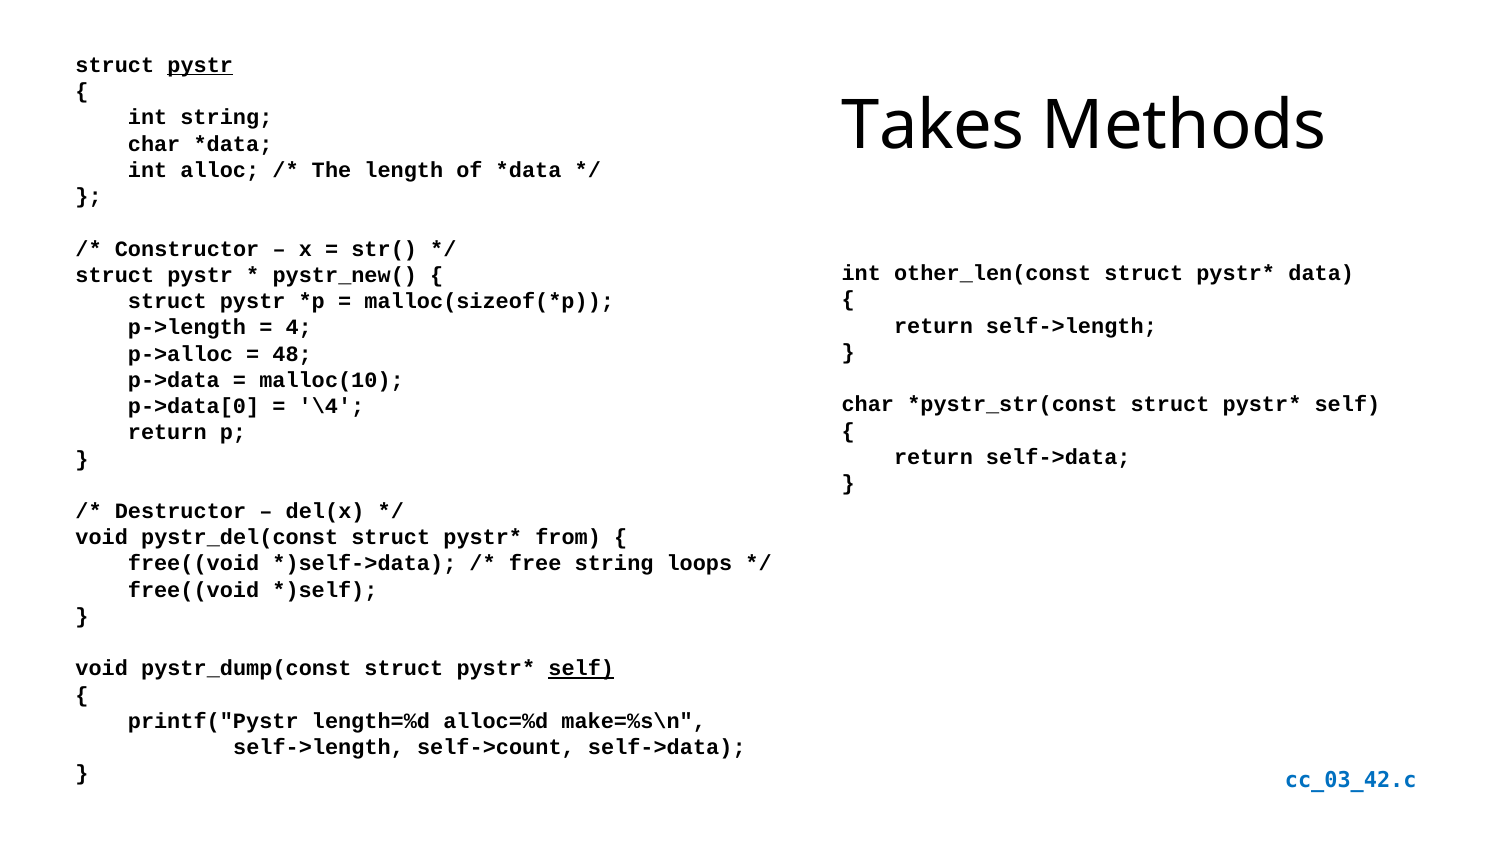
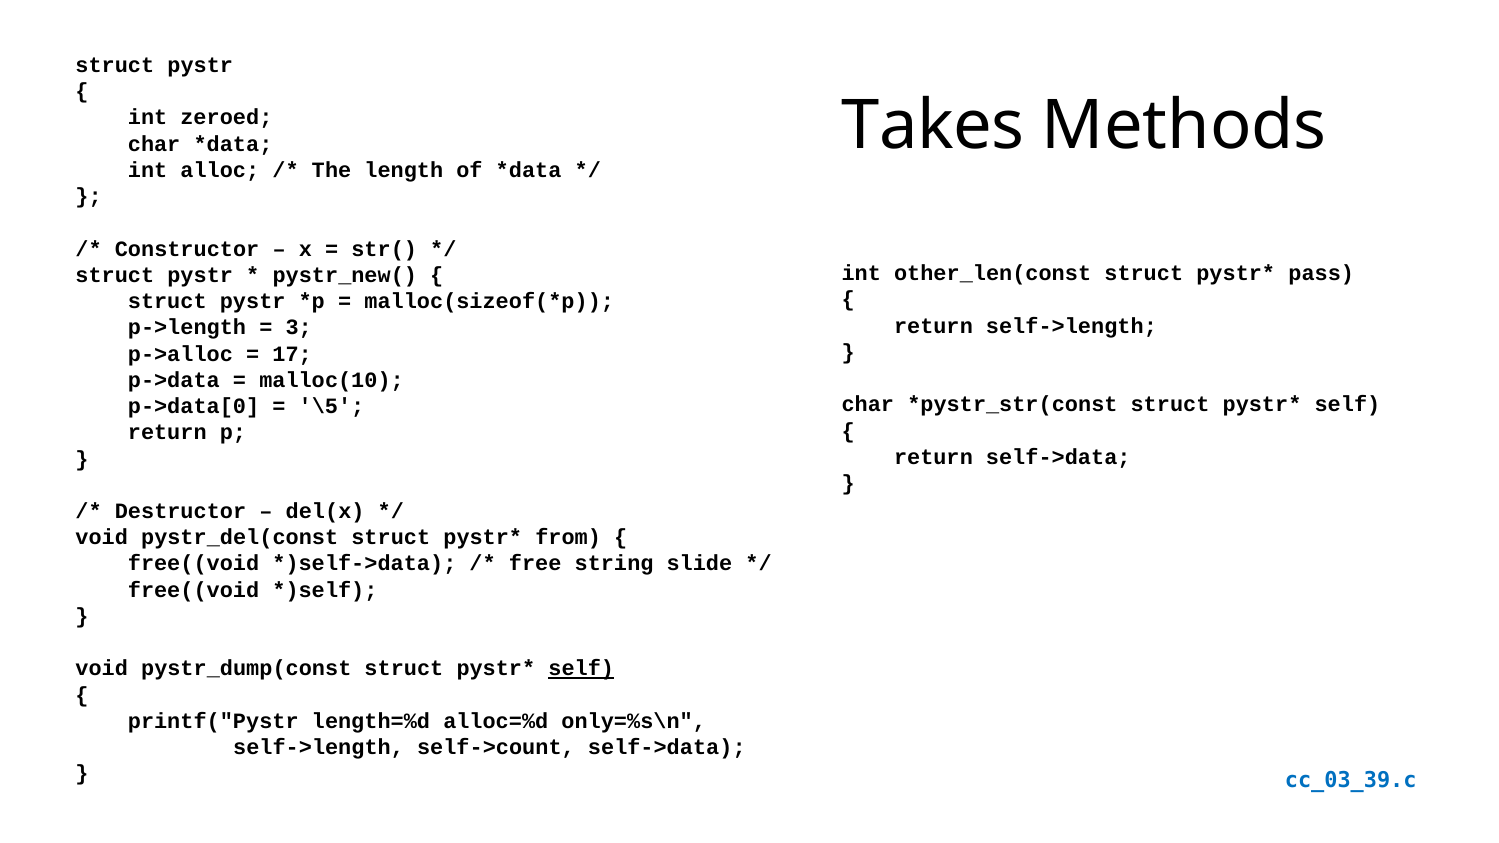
pystr at (200, 65) underline: present -> none
int string: string -> zeroed
data: data -> pass
4: 4 -> 3
48: 48 -> 17
\4: \4 -> \5
loops: loops -> slide
make=%s\n: make=%s\n -> only=%s\n
cc_03_42.c: cc_03_42.c -> cc_03_39.c
